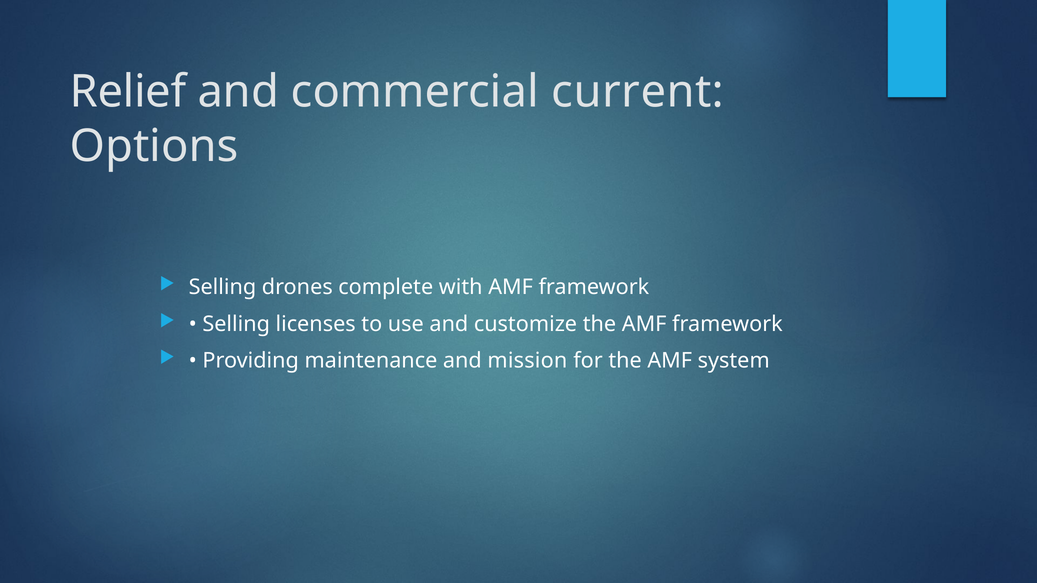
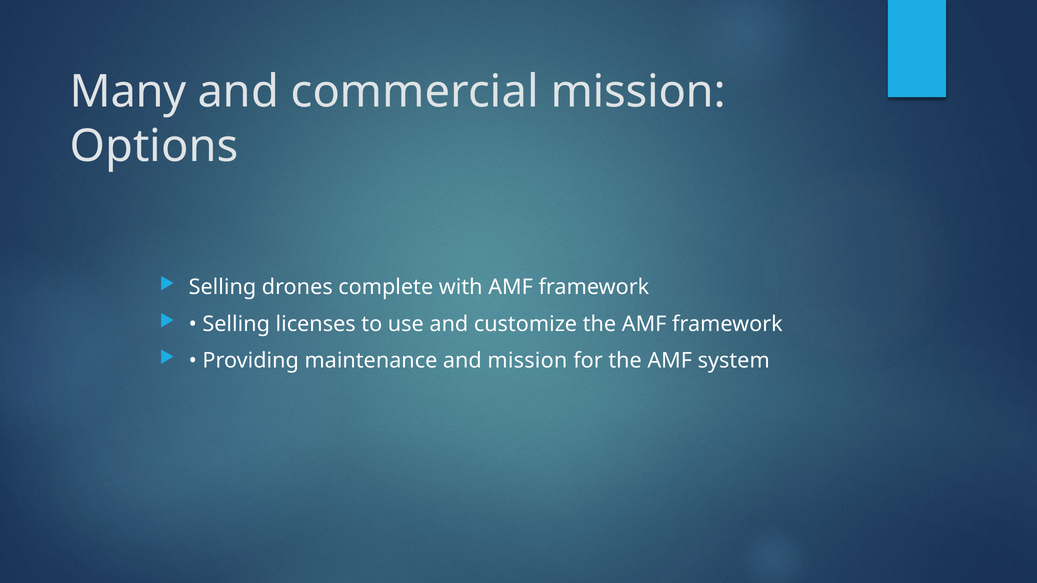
Relief: Relief -> Many
commercial current: current -> mission
